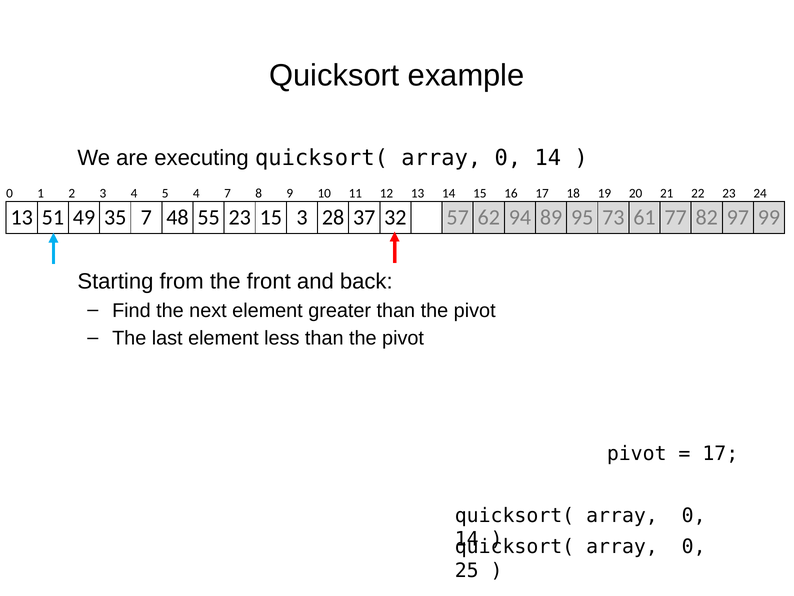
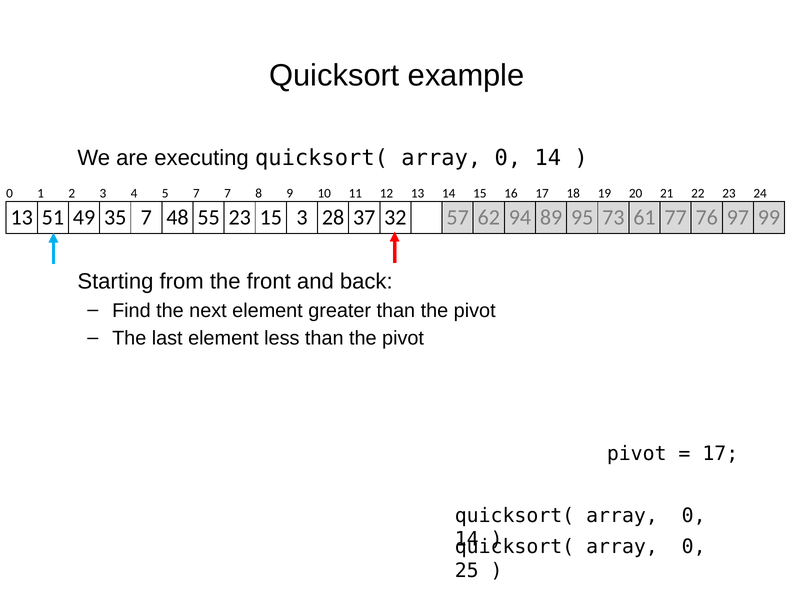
5 4: 4 -> 7
82: 82 -> 76
